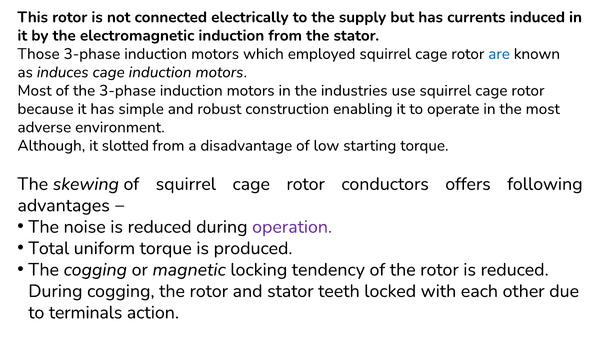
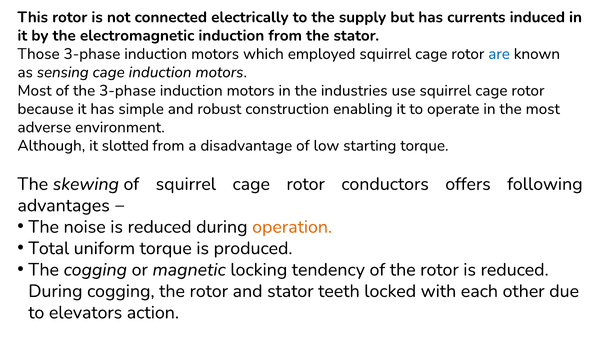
induces: induces -> sensing
operation colour: purple -> orange
terminals: terminals -> elevators
